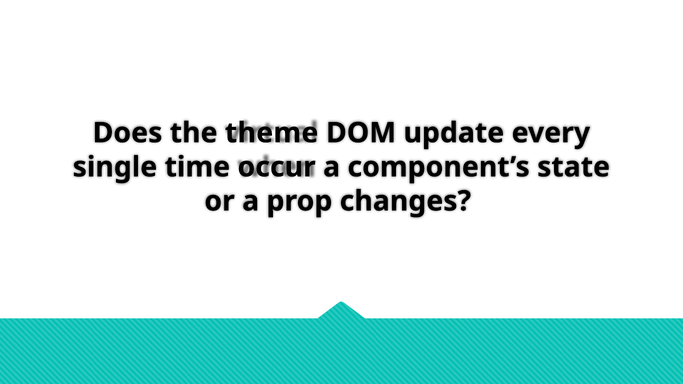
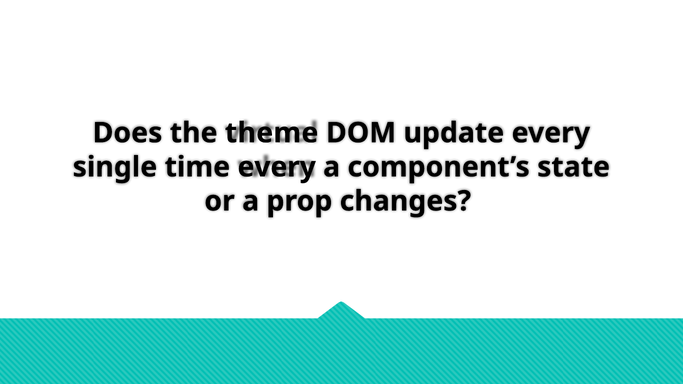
time occur: occur -> every
